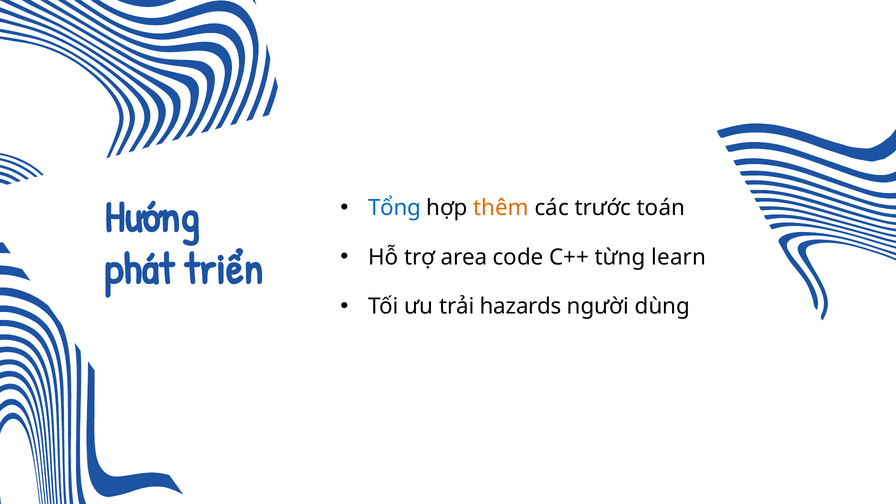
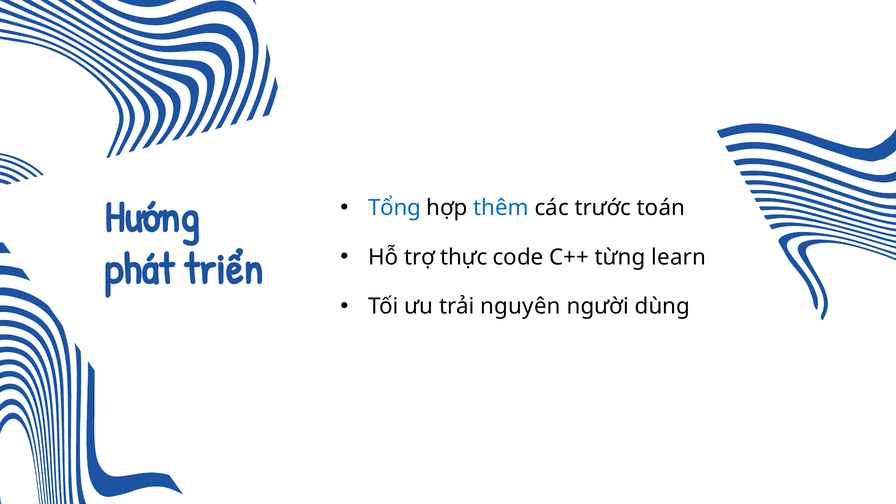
thêm colour: orange -> blue
area: area -> thực
hazards: hazards -> nguyên
